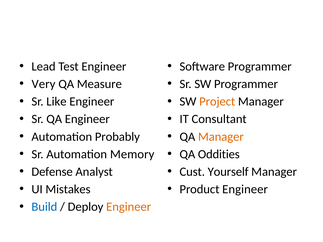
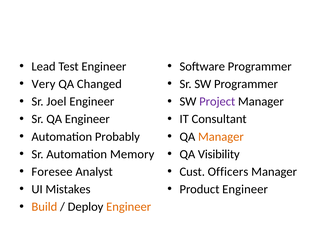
Measure: Measure -> Changed
Like: Like -> Joel
Project colour: orange -> purple
Oddities: Oddities -> Visibility
Defense: Defense -> Foresee
Yourself: Yourself -> Officers
Build colour: blue -> orange
